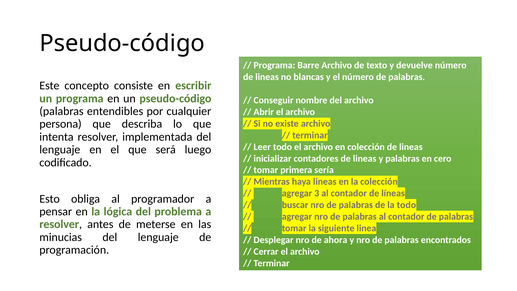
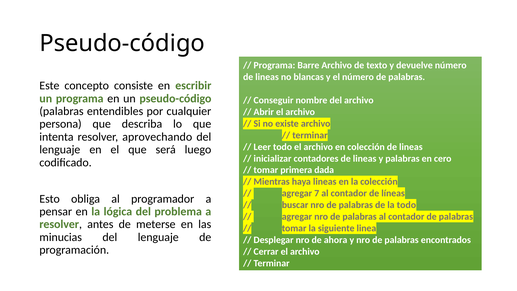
implementada: implementada -> aprovechando
sería: sería -> dada
3: 3 -> 7
